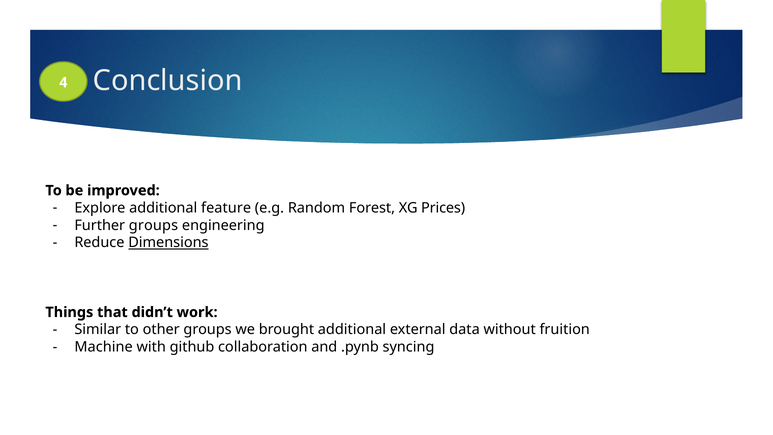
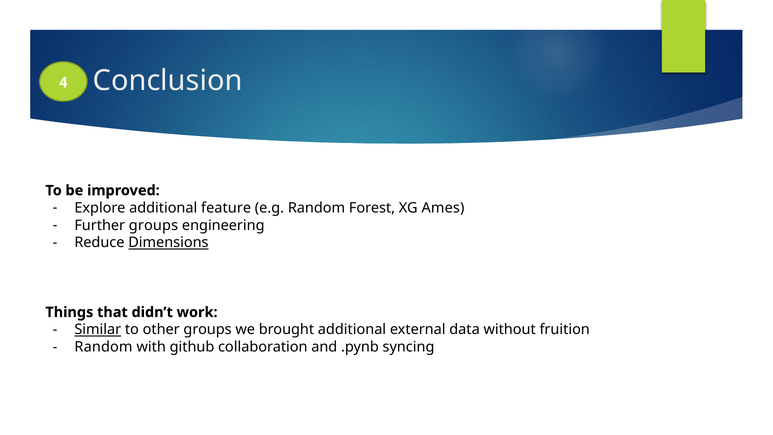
Prices: Prices -> Ames
Similar underline: none -> present
Machine at (104, 347): Machine -> Random
